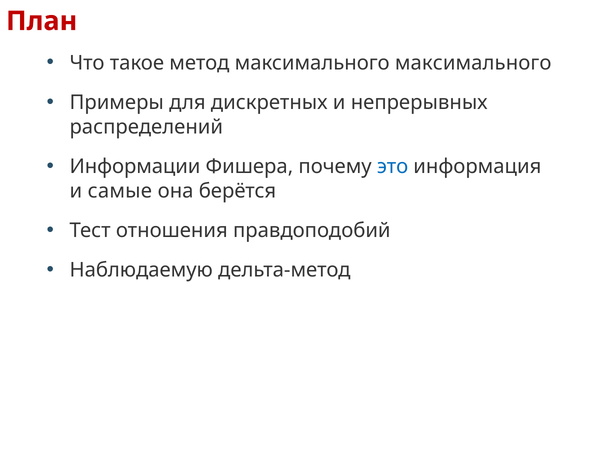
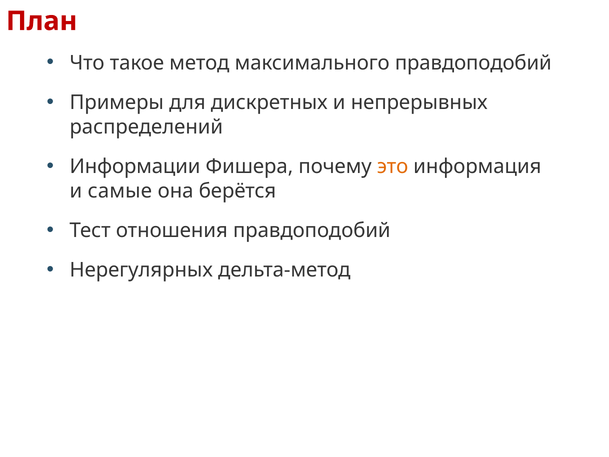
максимального максимального: максимального -> правдоподобий
это colour: blue -> orange
Наблюдаемую: Наблюдаемую -> Нерегулярных
